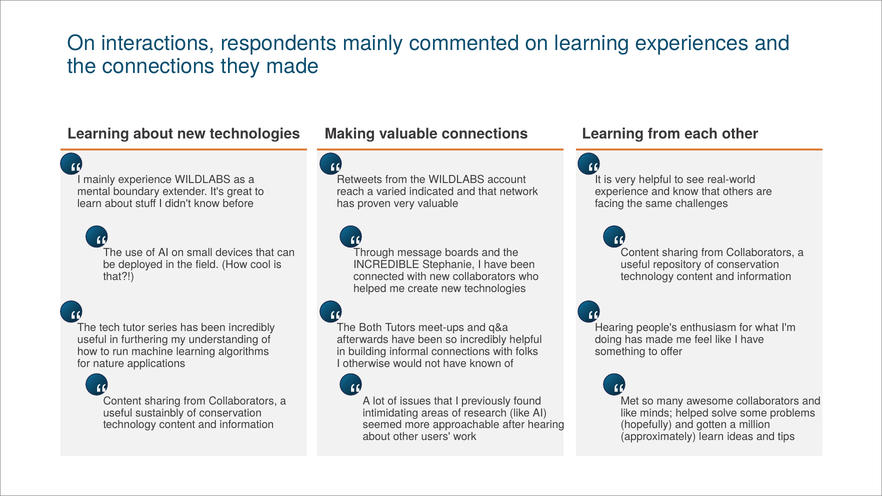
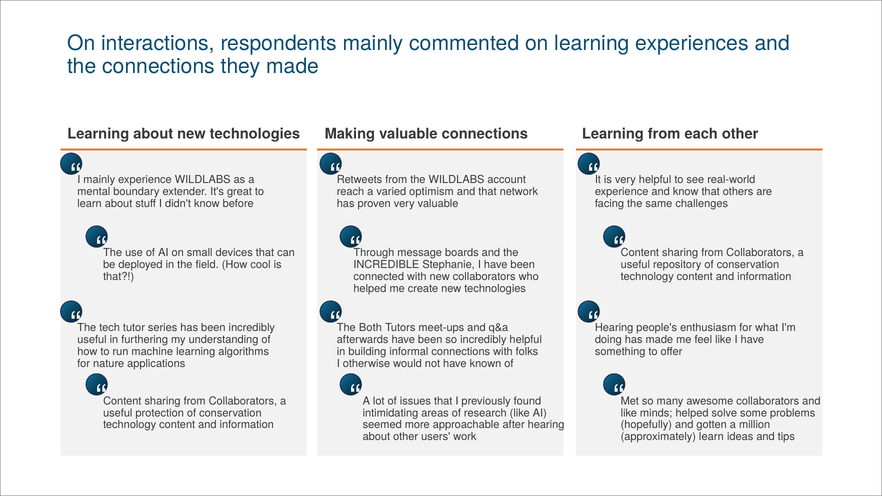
indicated: indicated -> optimism
sustainbly: sustainbly -> protection
